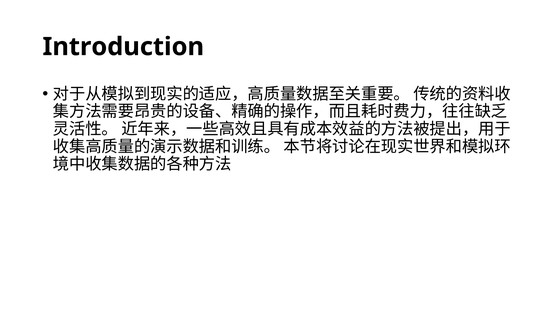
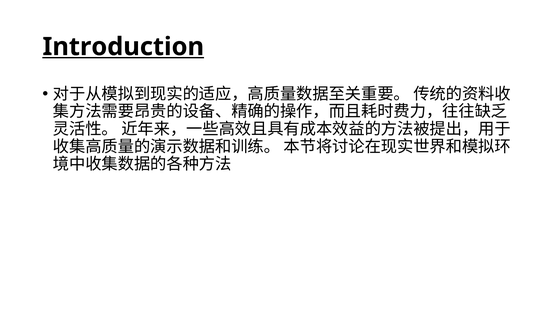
Introduction underline: none -> present
